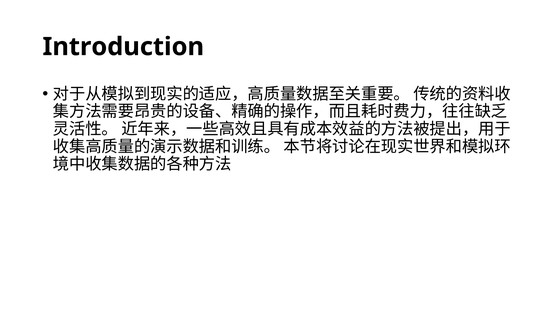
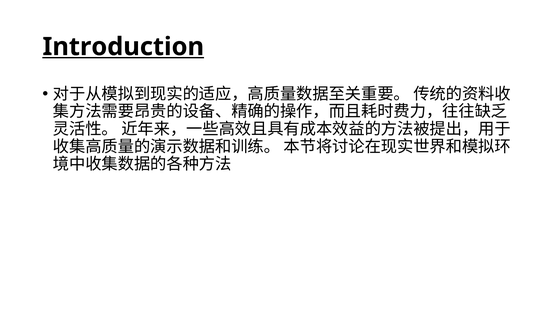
Introduction underline: none -> present
